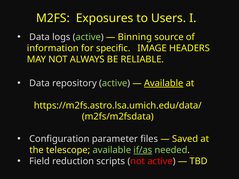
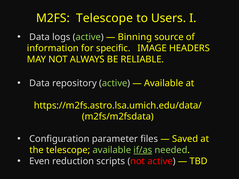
M2FS Exposures: Exposures -> Telescope
Available at (164, 83) underline: present -> none
Field: Field -> Even
